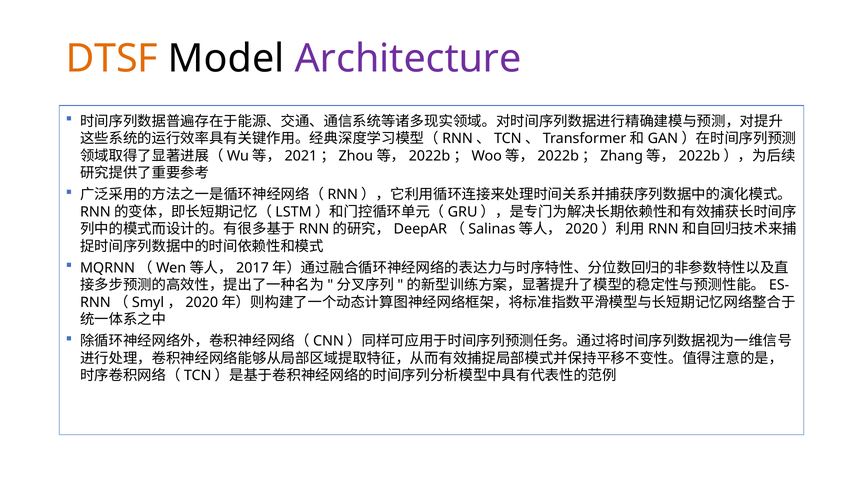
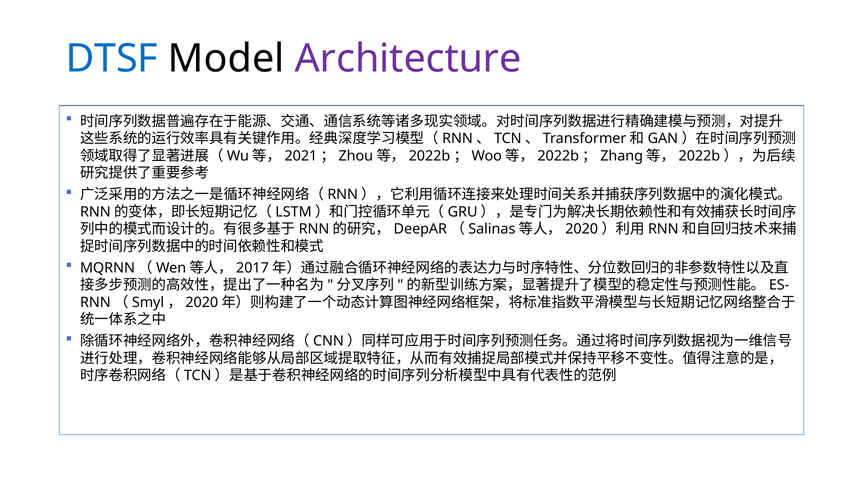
DTSF colour: orange -> blue
